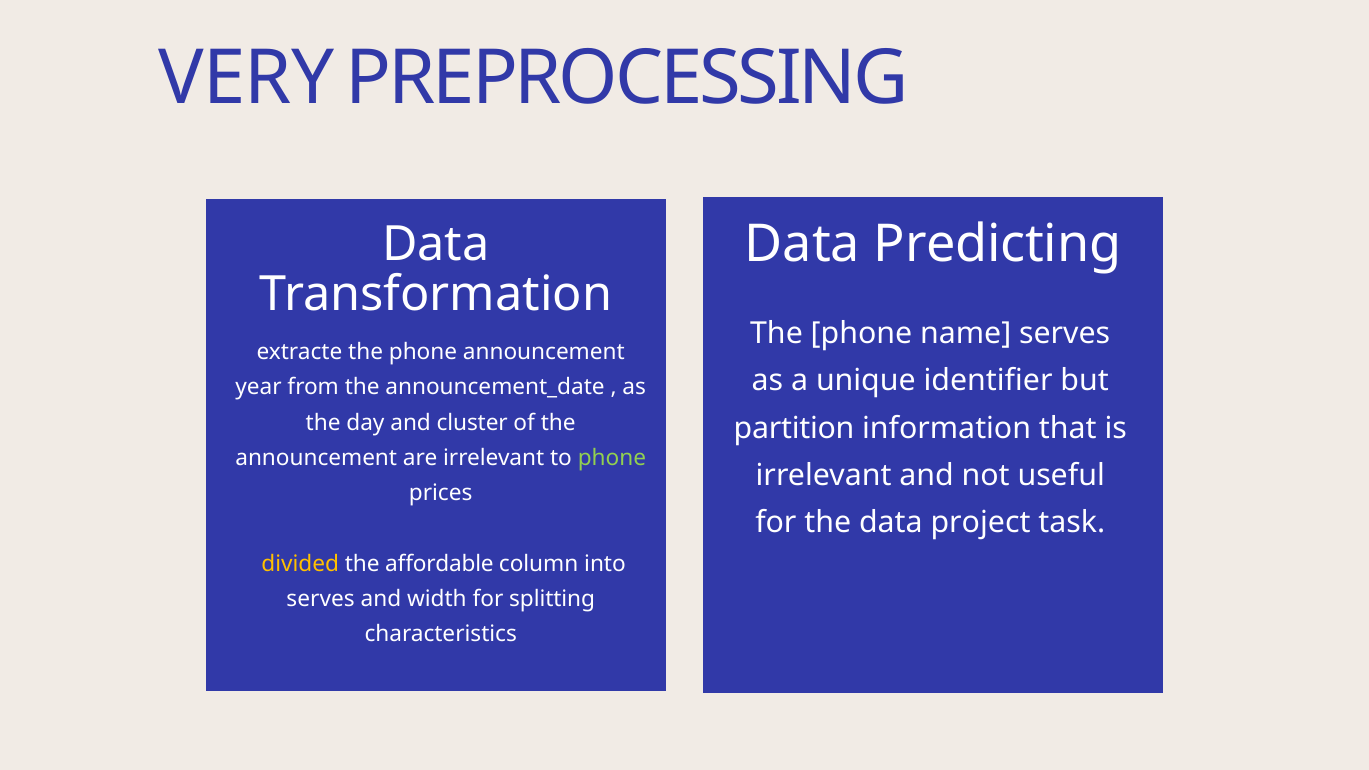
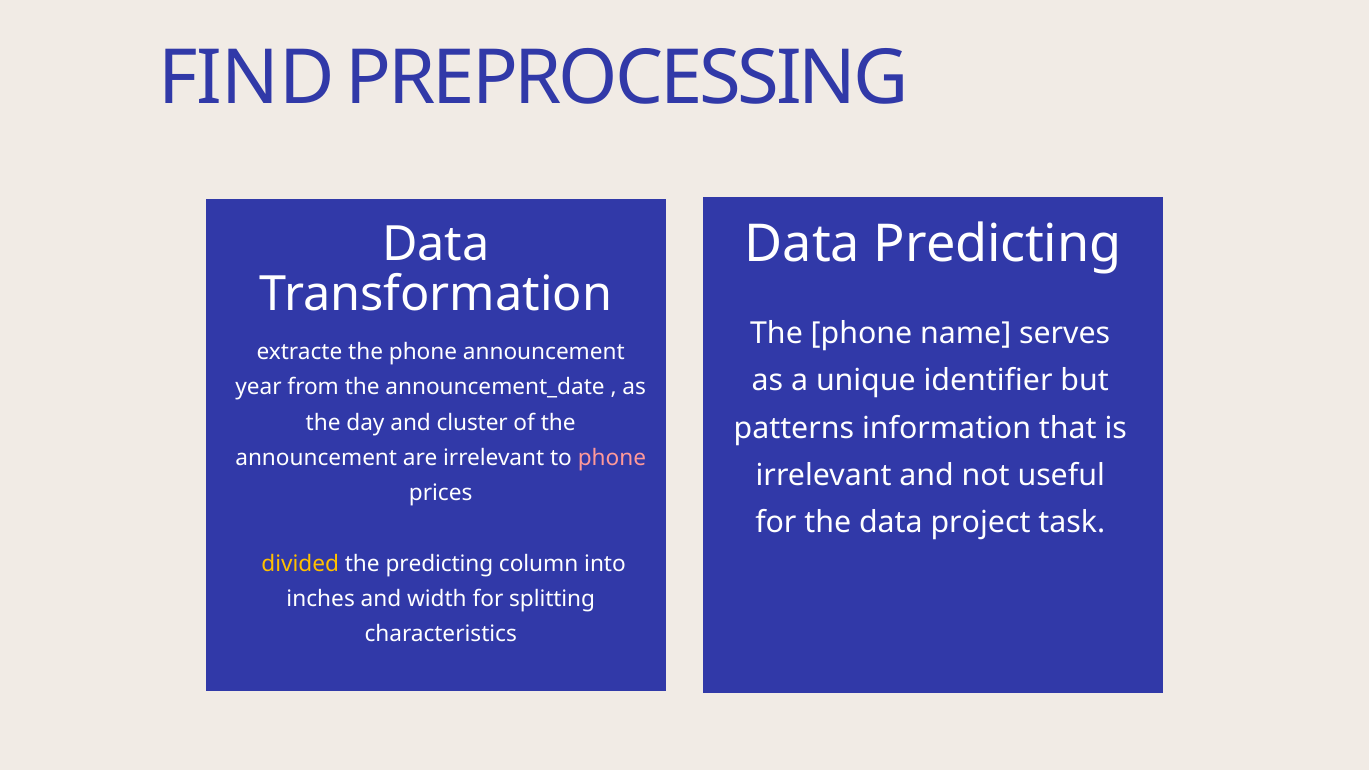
VERY: VERY -> FIND
partition: partition -> patterns
phone at (612, 458) colour: light green -> pink
the affordable: affordable -> predicting
serves at (321, 599): serves -> inches
